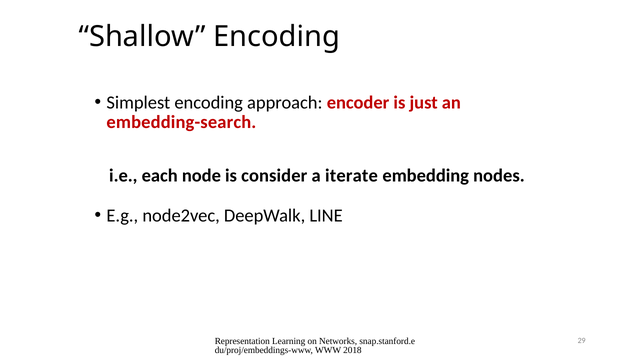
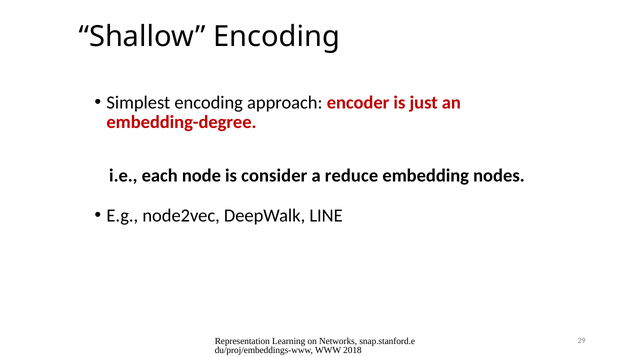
embedding-search: embedding-search -> embedding-degree
iterate: iterate -> reduce
